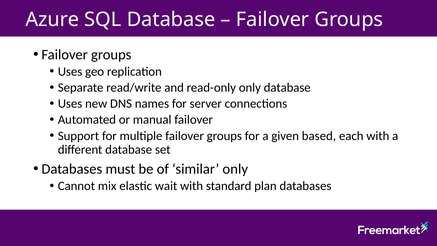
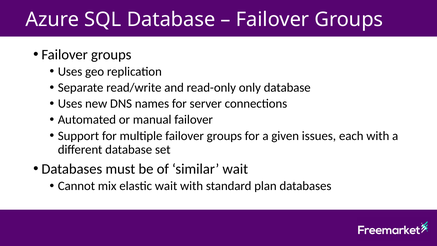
based: based -> issues
similar only: only -> wait
